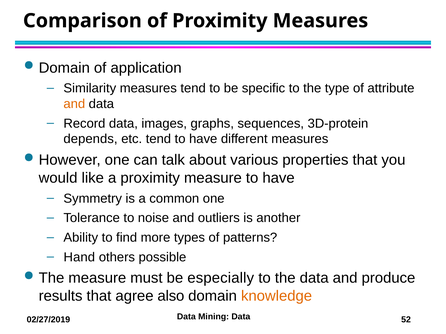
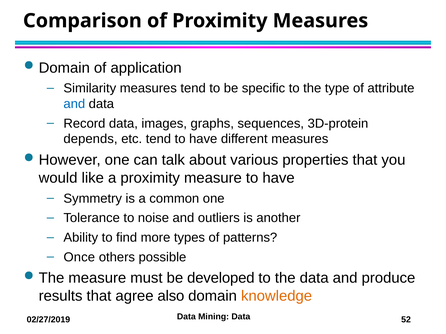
and at (74, 104) colour: orange -> blue
Hand: Hand -> Once
especially: especially -> developed
